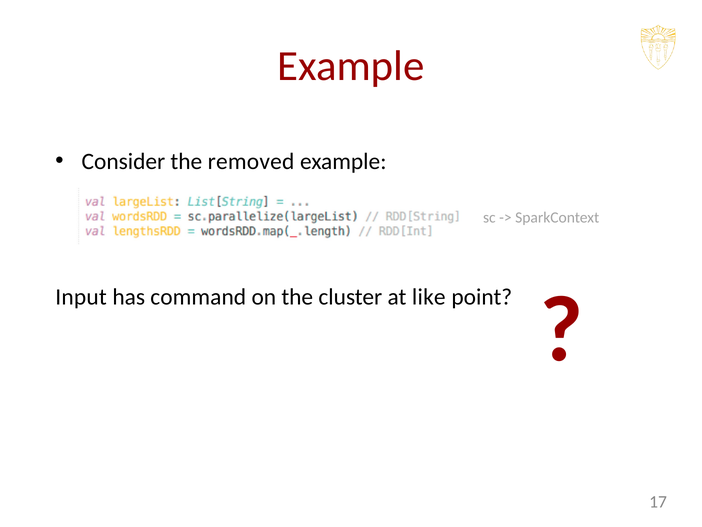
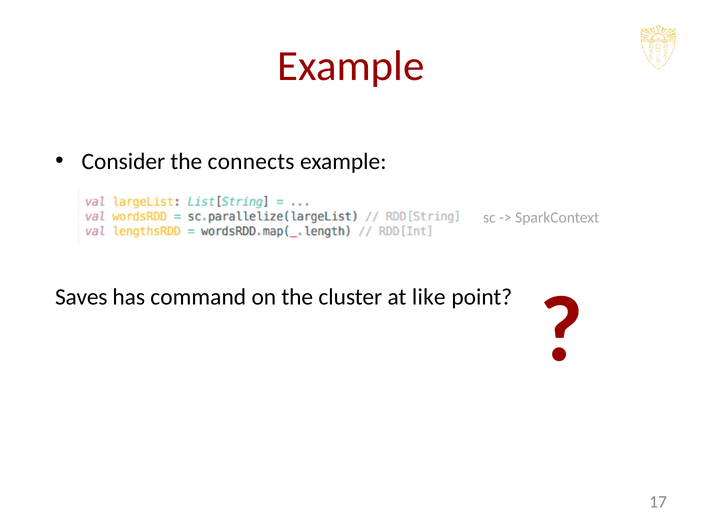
removed: removed -> connects
Input: Input -> Saves
